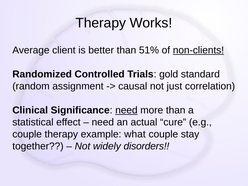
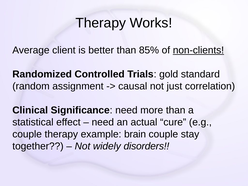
51%: 51% -> 85%
need at (126, 110) underline: present -> none
what: what -> brain
